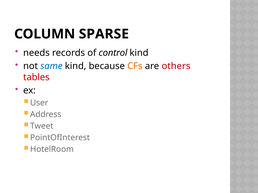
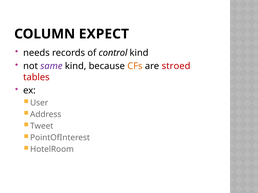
SPARSE: SPARSE -> EXPECT
same colour: blue -> purple
others: others -> stroed
